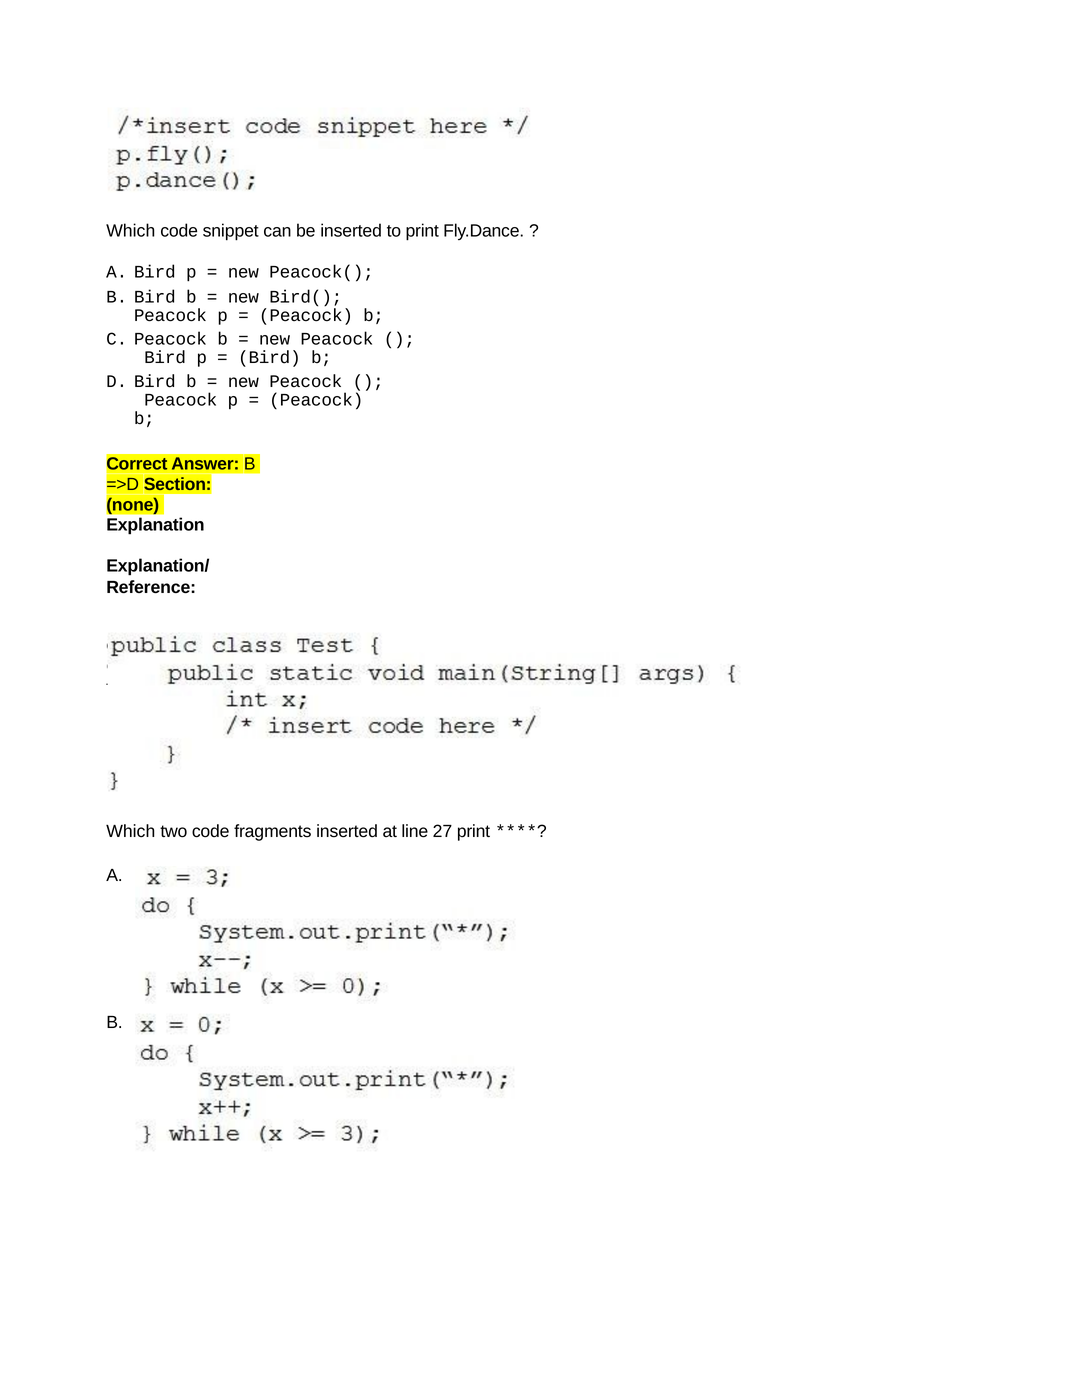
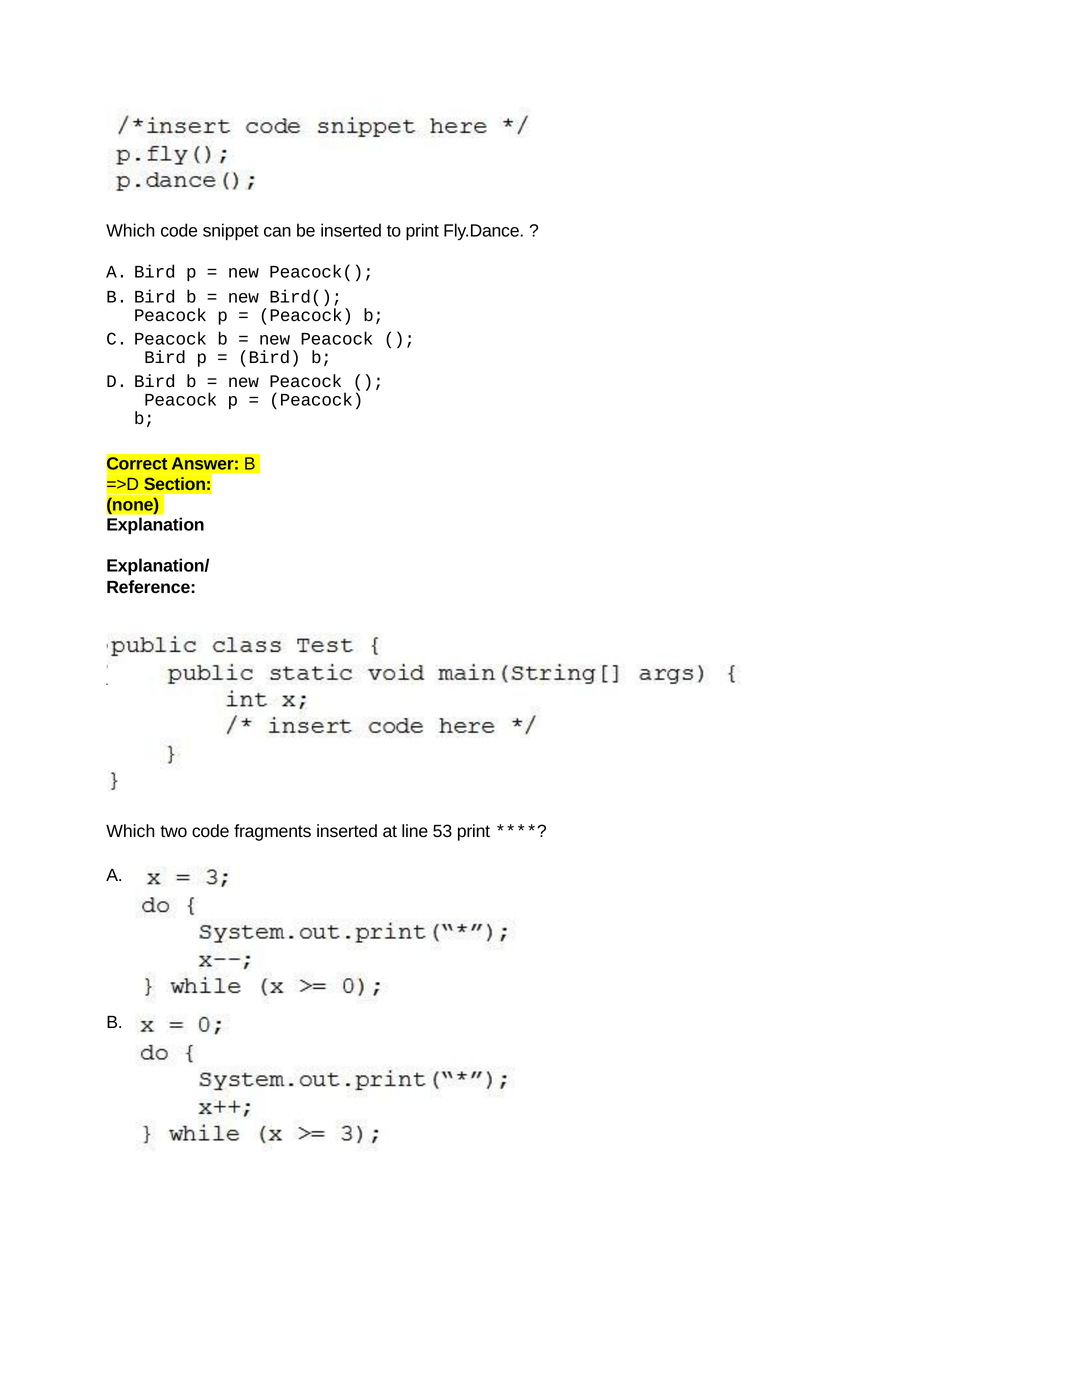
27: 27 -> 53
